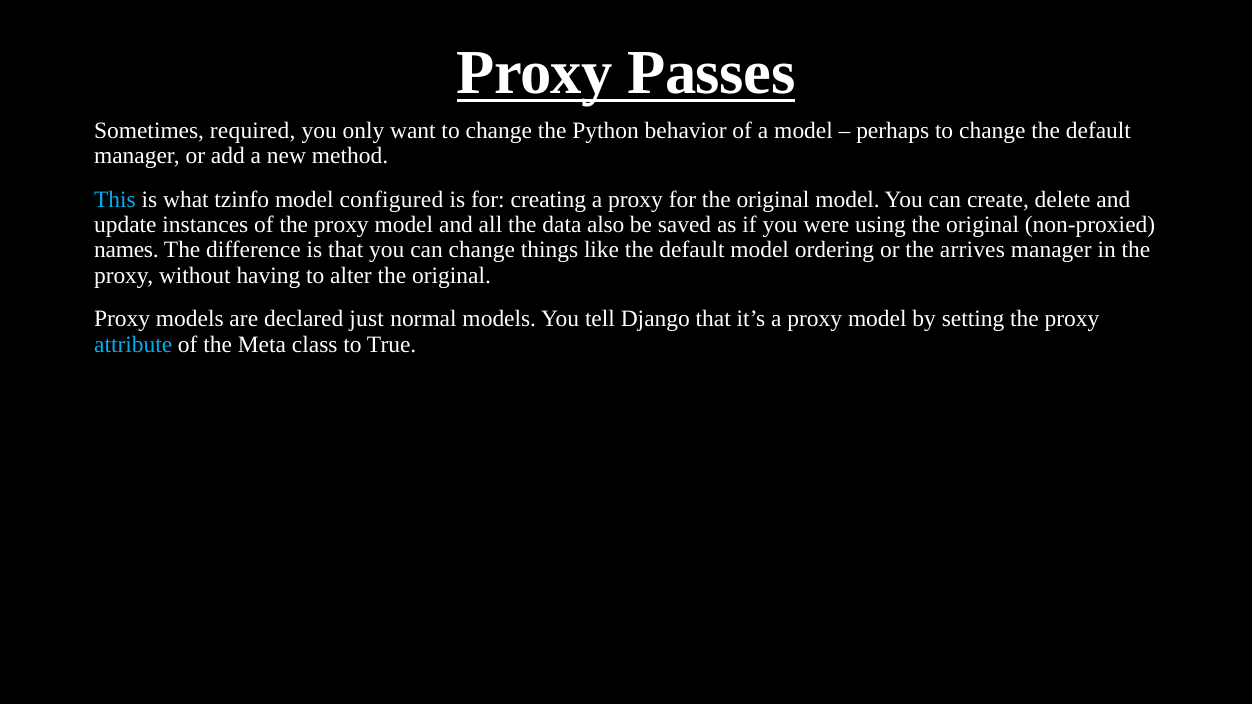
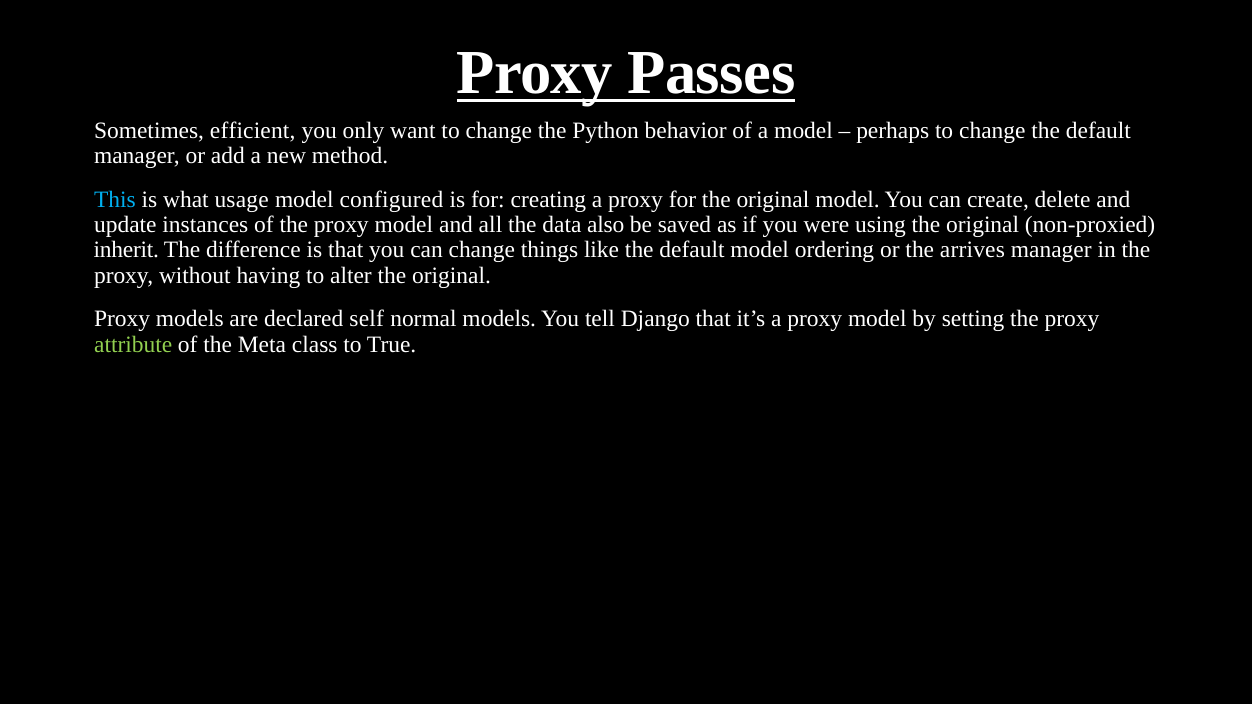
required: required -> efficient
tzinfo: tzinfo -> usage
names: names -> inherit
just: just -> self
attribute colour: light blue -> light green
